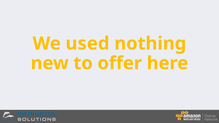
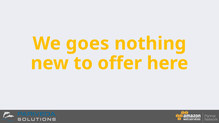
used: used -> goes
